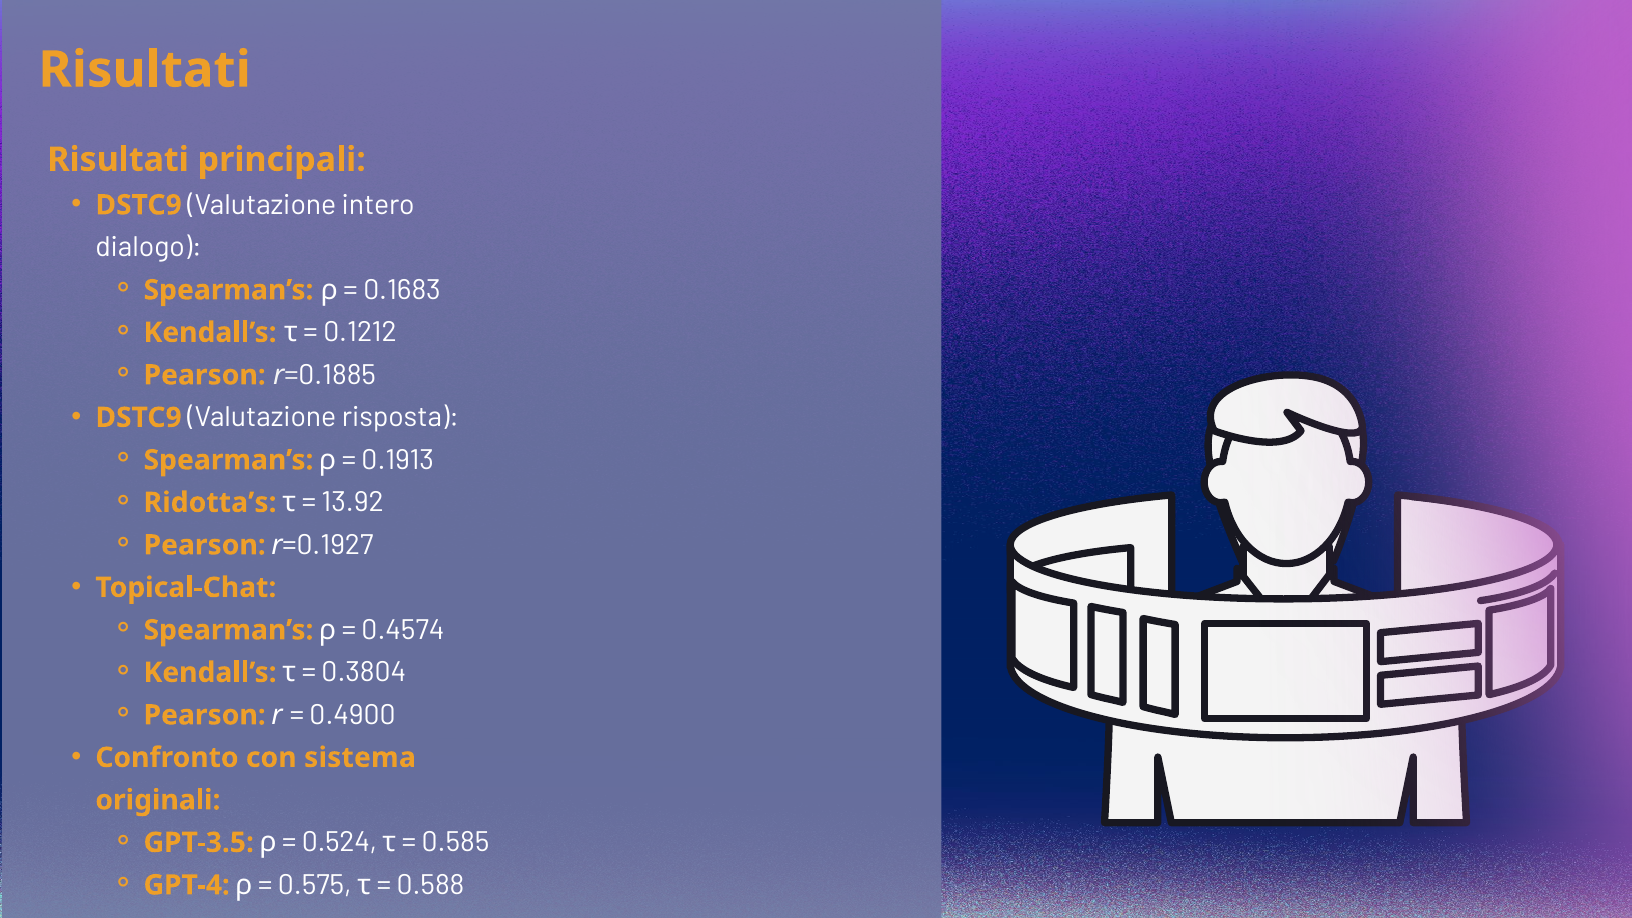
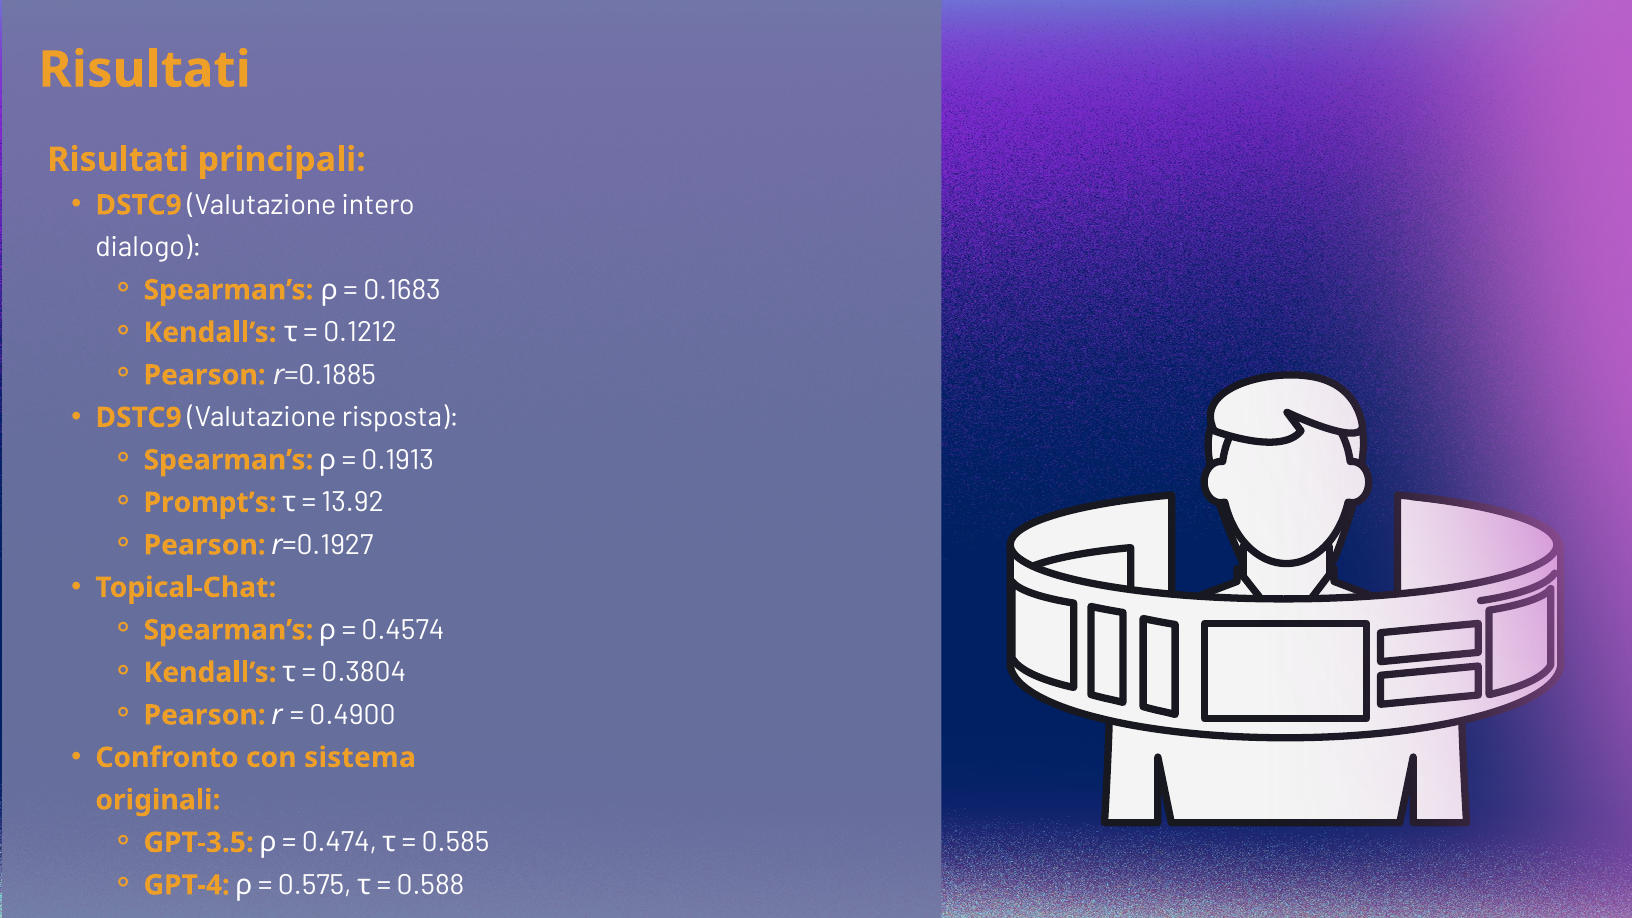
Ridotta’s: Ridotta’s -> Prompt’s
0.524: 0.524 -> 0.474
